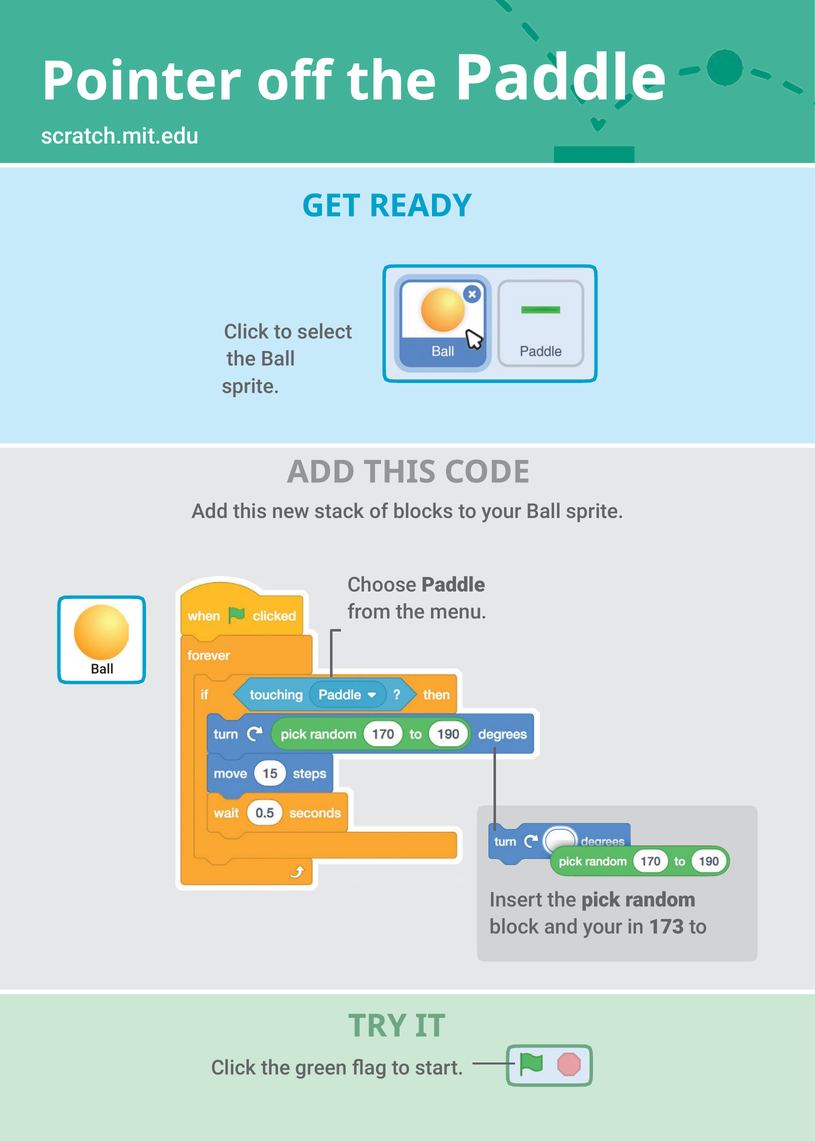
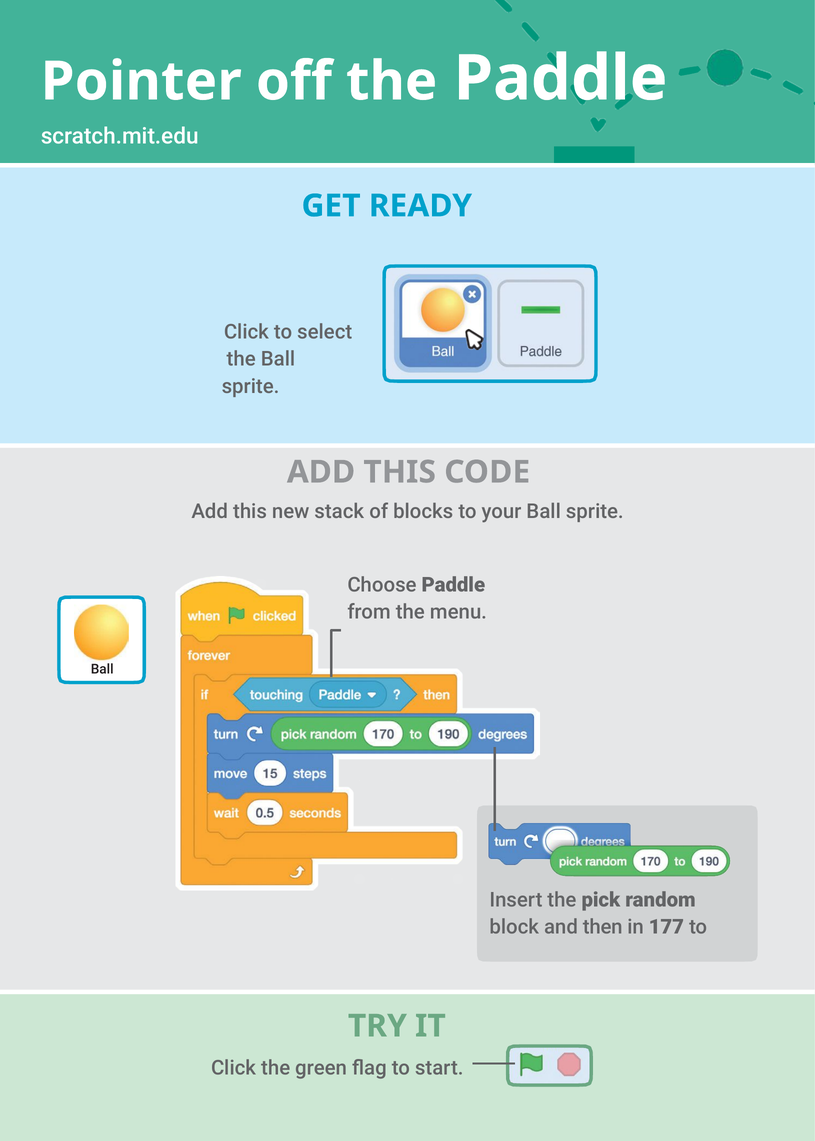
and your: your -> then
173: 173 -> 177
